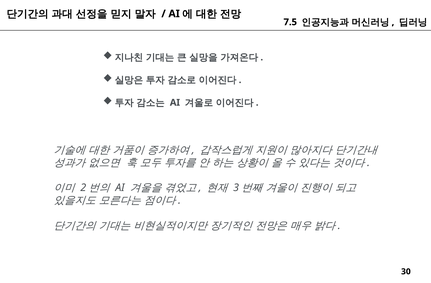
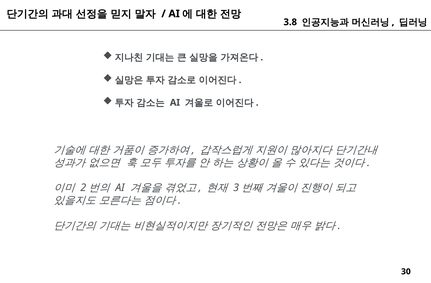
7.5: 7.5 -> 3.8
